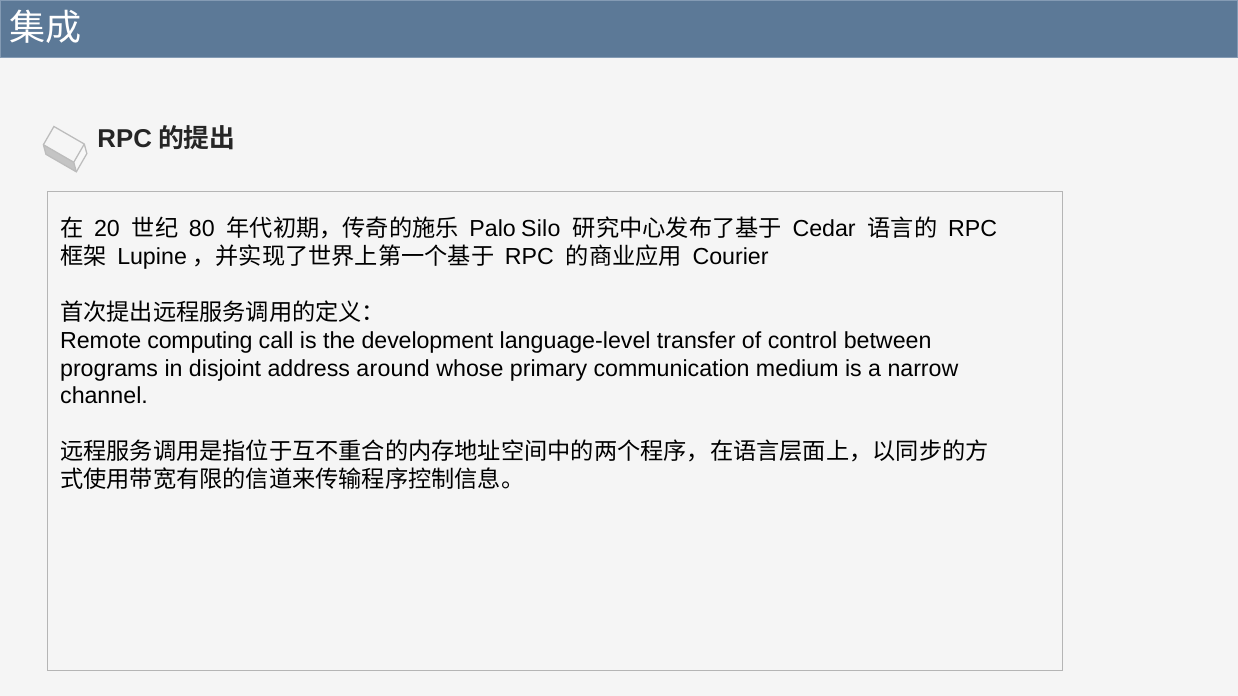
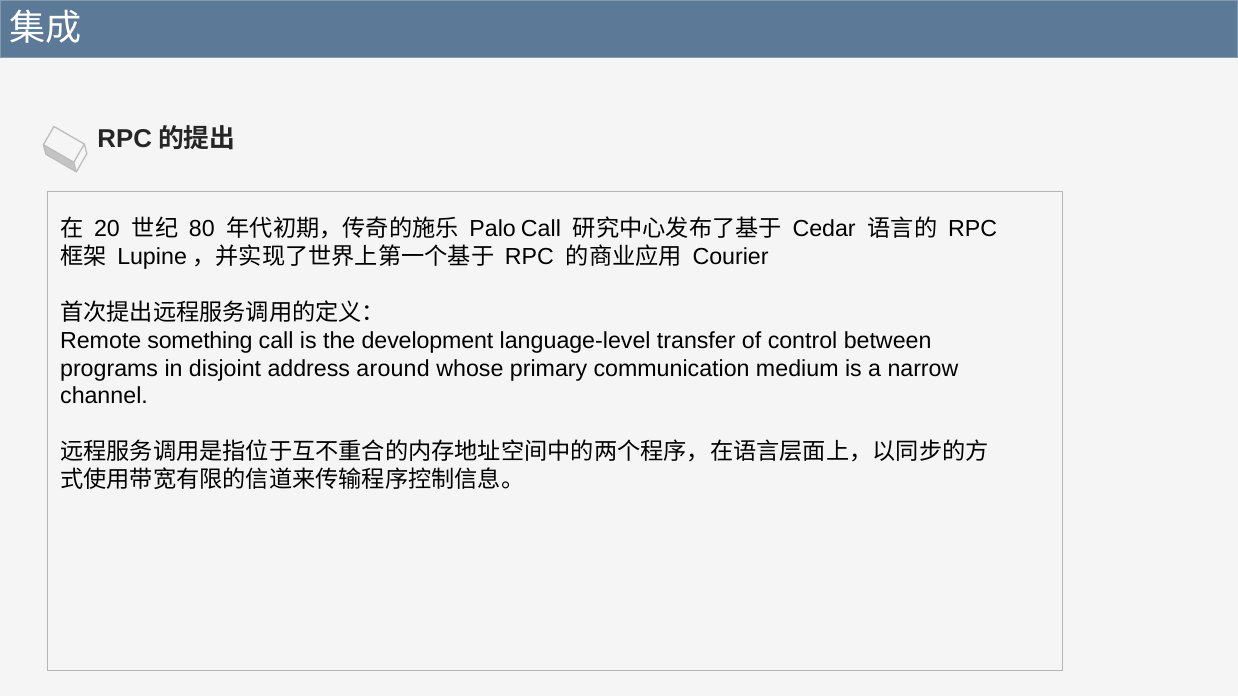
Palo Silo: Silo -> Call
computing: computing -> something
